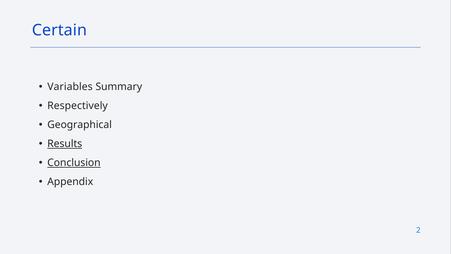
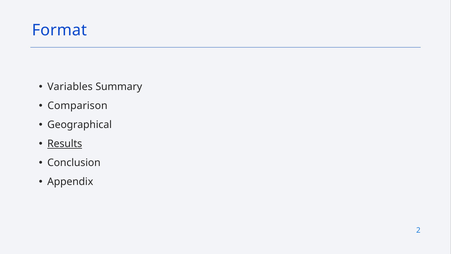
Certain: Certain -> Format
Respectively: Respectively -> Comparison
Conclusion underline: present -> none
